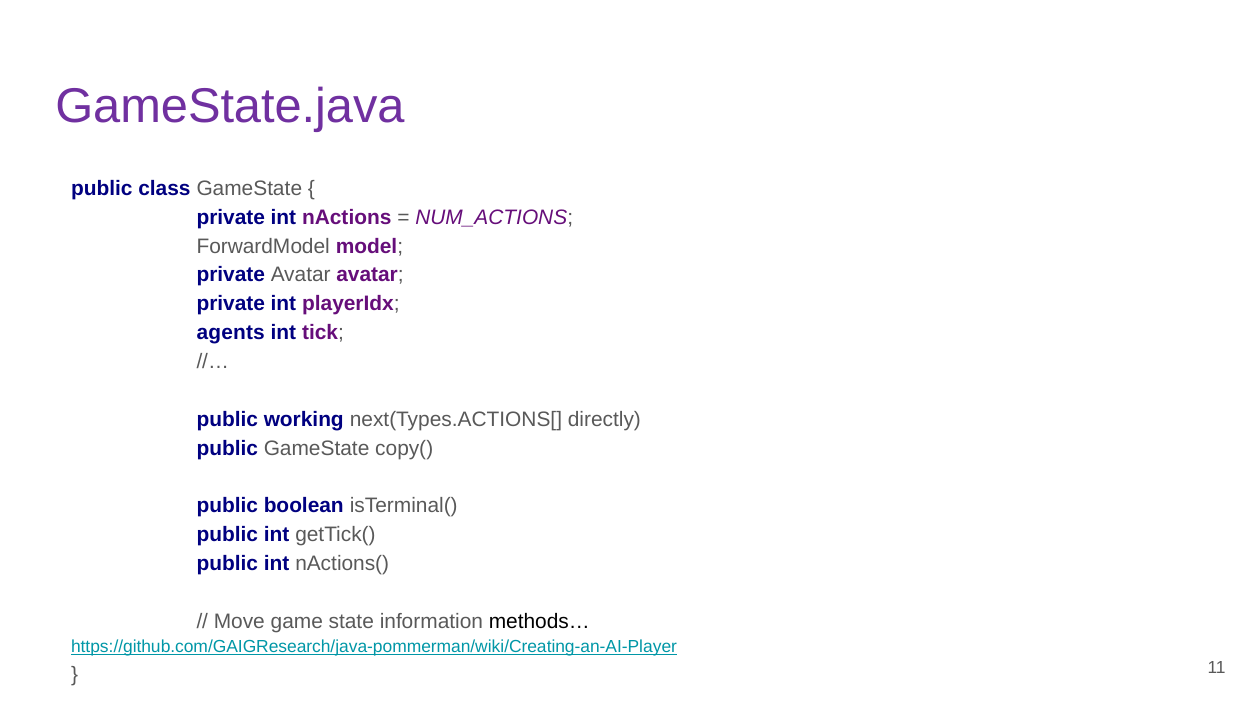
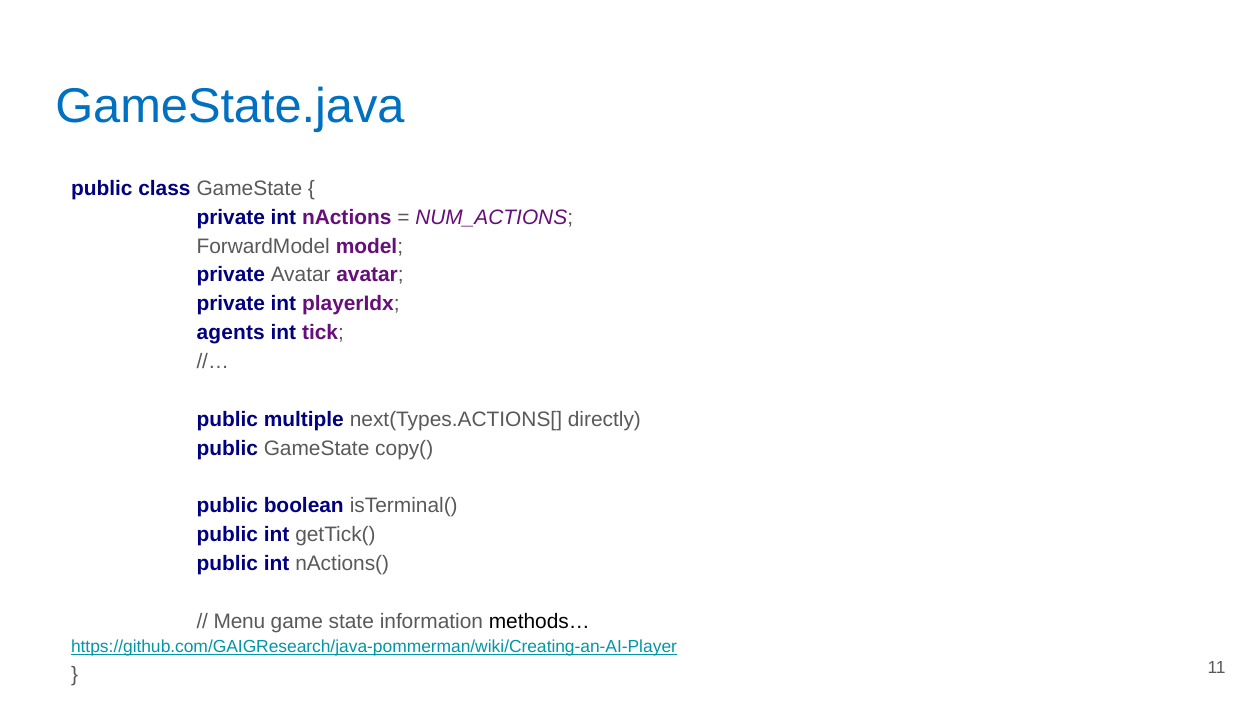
GameState.java colour: purple -> blue
working: working -> multiple
Move: Move -> Menu
